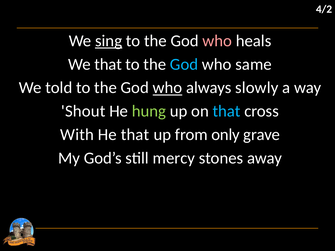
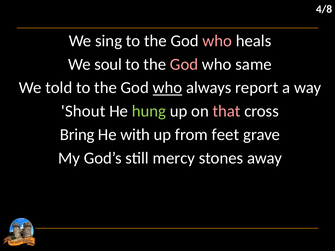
4/2: 4/2 -> 4/8
sing underline: present -> none
We that: that -> soul
God at (184, 64) colour: light blue -> pink
slowly: slowly -> report
that at (227, 111) colour: light blue -> pink
With: With -> Bring
He that: that -> with
only: only -> feet
